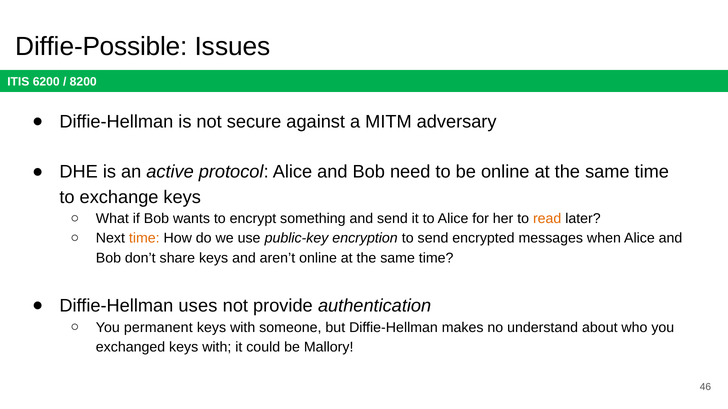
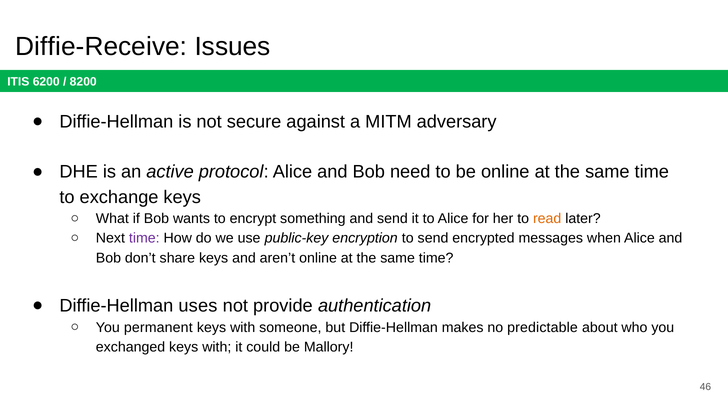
Diffie-Possible: Diffie-Possible -> Diffie-Receive
time at (144, 239) colour: orange -> purple
understand: understand -> predictable
